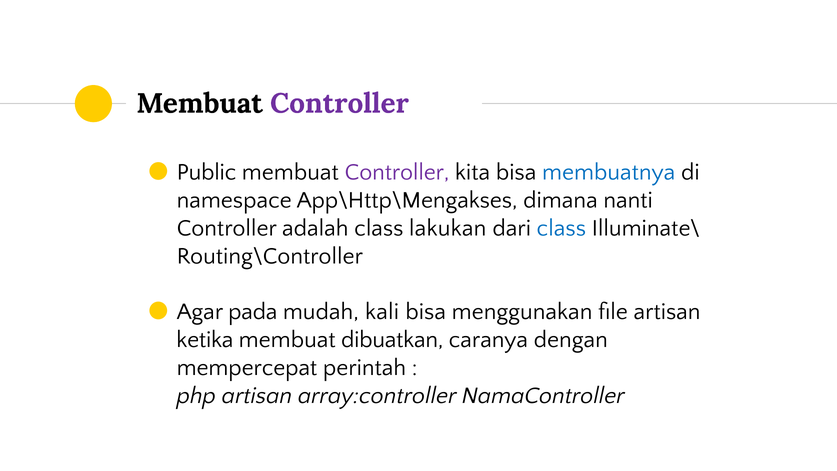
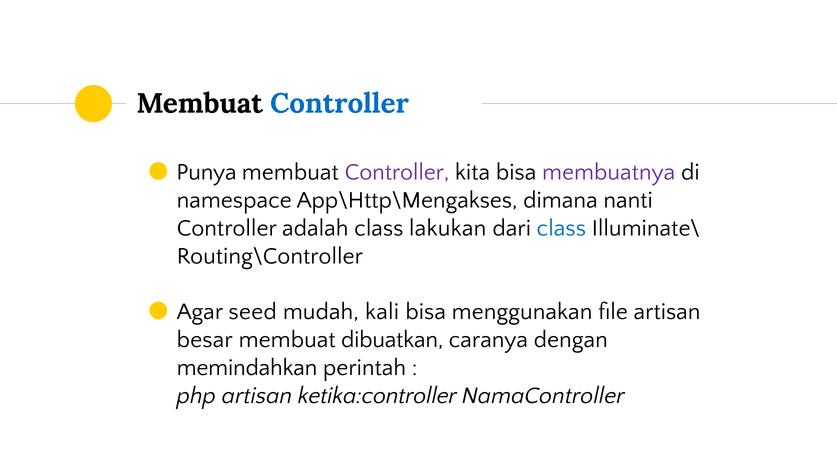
Controller at (339, 103) colour: purple -> blue
Public: Public -> Punya
membuatnya colour: blue -> purple
pada: pada -> seed
ketika: ketika -> besar
mempercepat: mempercepat -> memindahkan
array:controller: array:controller -> ketika:controller
